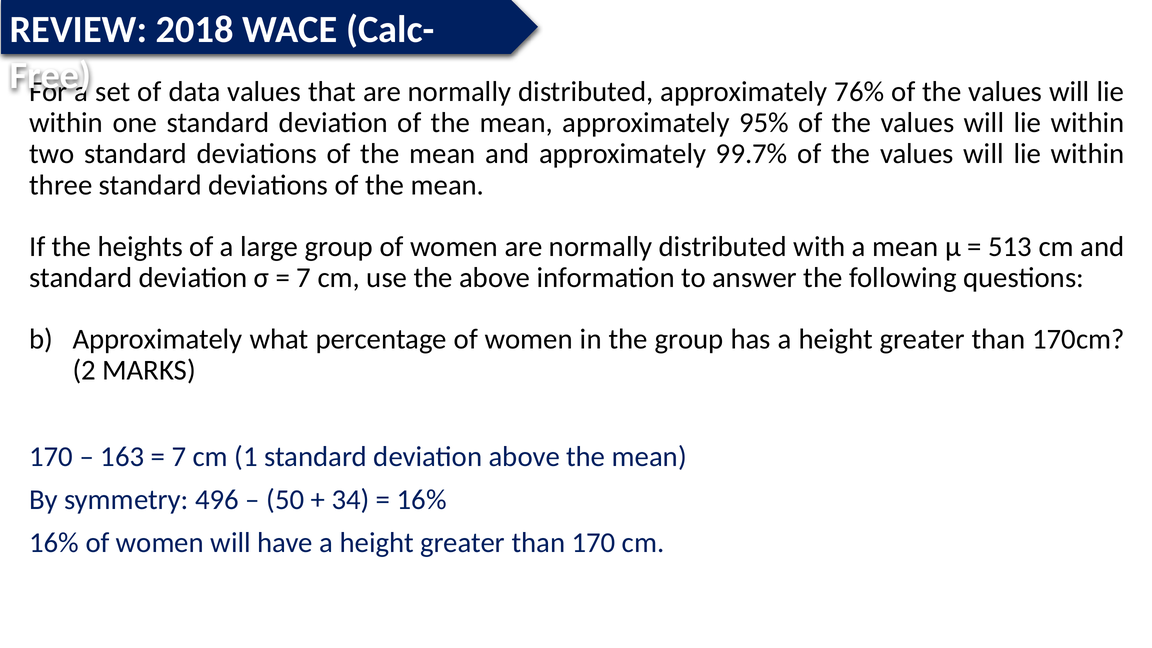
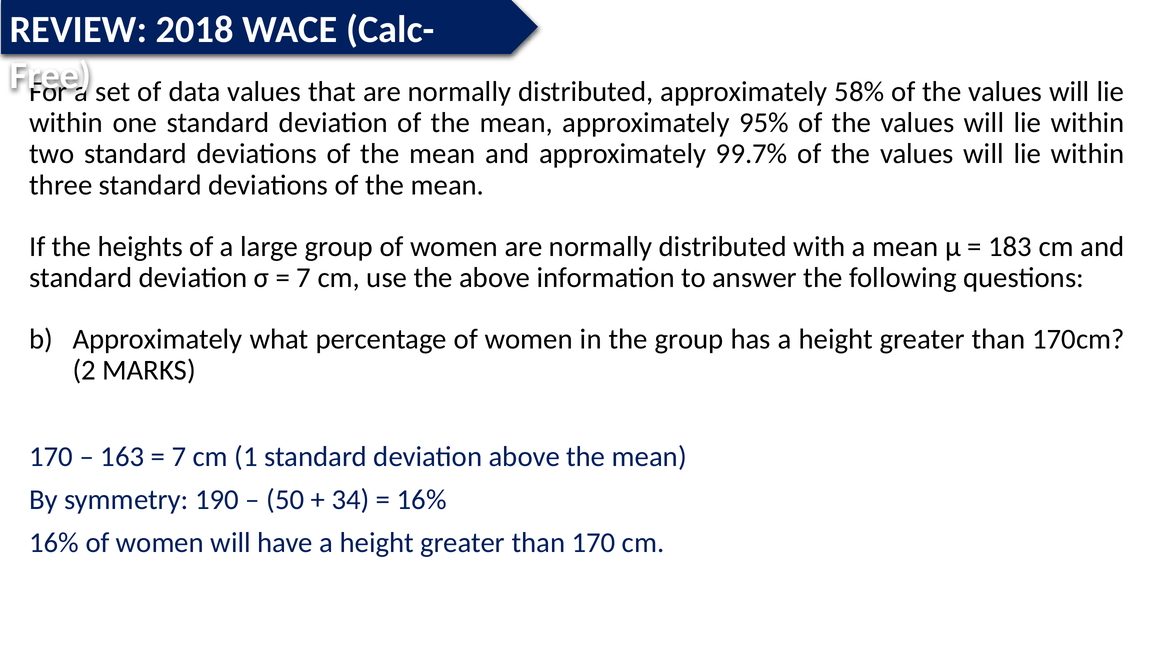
76%: 76% -> 58%
513: 513 -> 183
496: 496 -> 190
